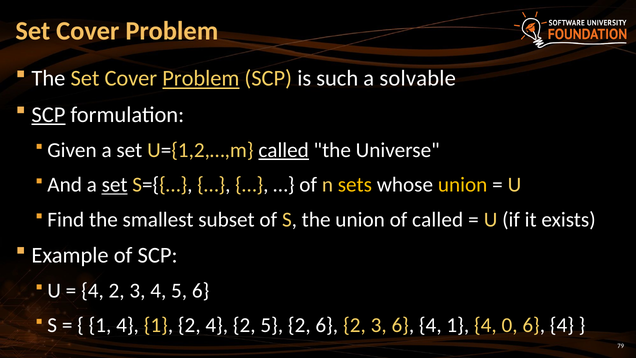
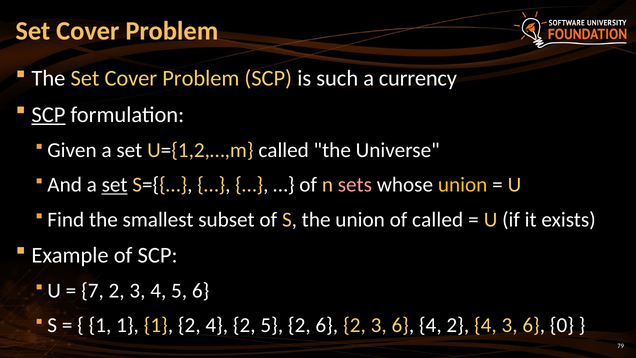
Problem at (201, 78) underline: present -> none
solvable: solvable -> currency
called at (284, 150) underline: present -> none
sets colour: yellow -> pink
4 at (92, 290): 4 -> 7
4 at (128, 325): 4 -> 1
6 4 1: 1 -> 2
4 0: 0 -> 3
4 at (562, 325): 4 -> 0
